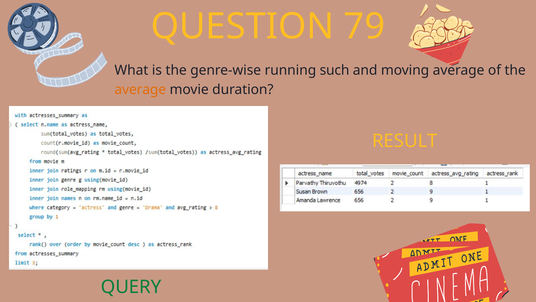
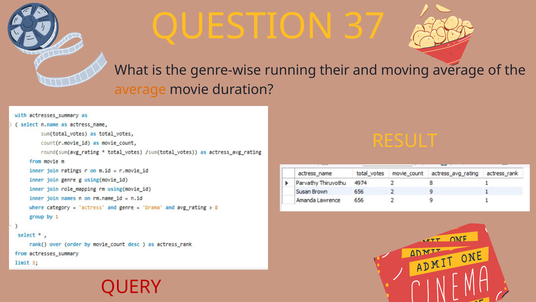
79: 79 -> 37
such: such -> their
QUERY colour: green -> red
